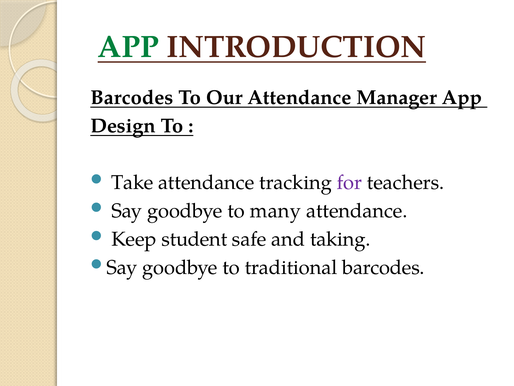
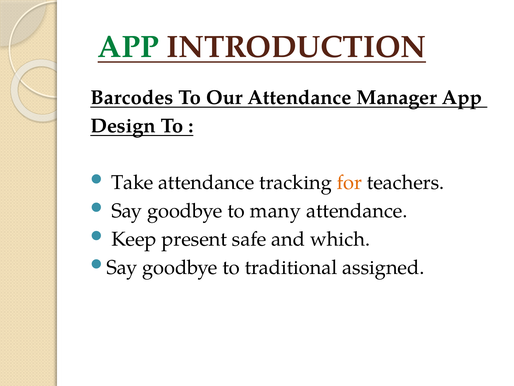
for colour: purple -> orange
student: student -> present
taking: taking -> which
traditional barcodes: barcodes -> assigned
